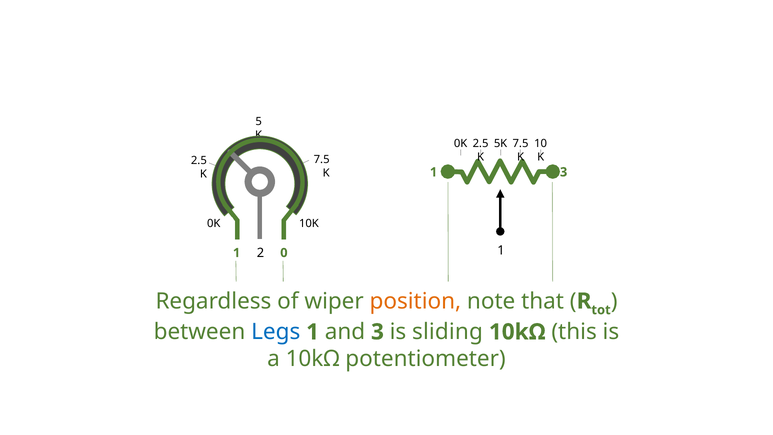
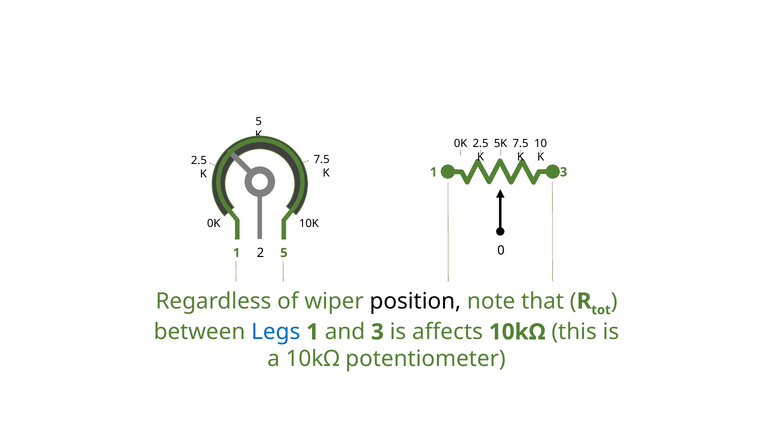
2 1: 1 -> 0
1 0: 0 -> 5
position colour: orange -> black
sliding: sliding -> affects
